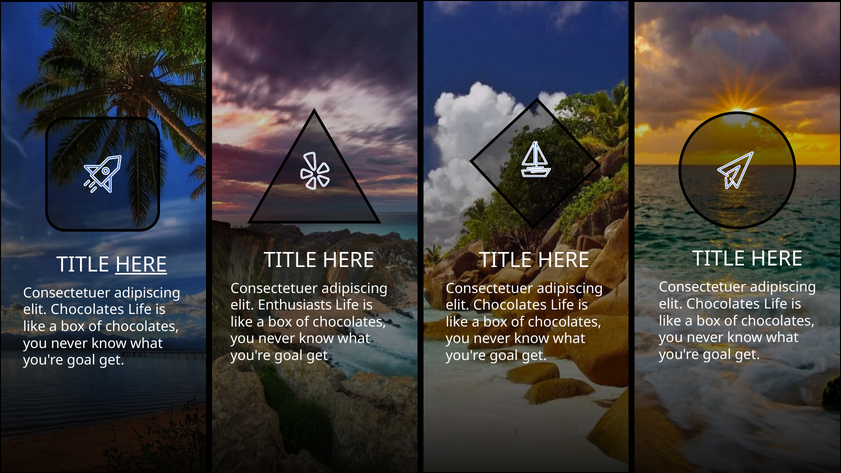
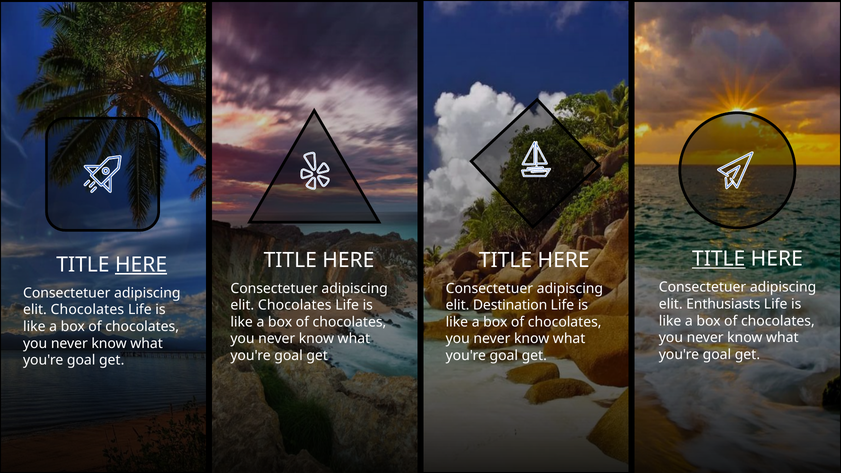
TITLE at (719, 259) underline: none -> present
Chocolates at (723, 304): Chocolates -> Enthusiasts
Enthusiasts at (295, 305): Enthusiasts -> Chocolates
Chocolates at (510, 305): Chocolates -> Destination
